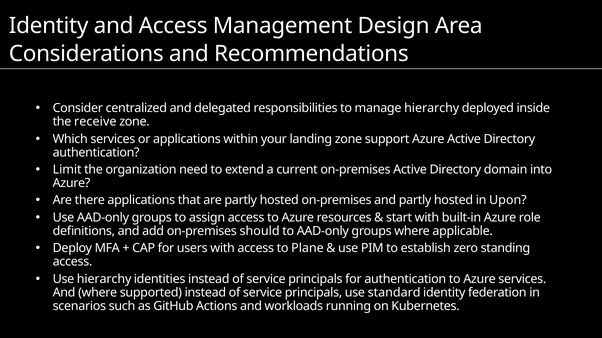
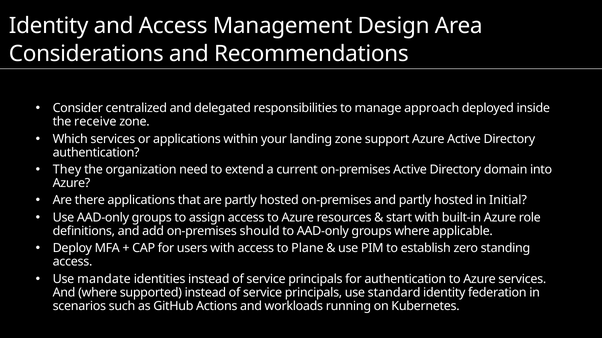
manage hierarchy: hierarchy -> approach
Limit: Limit -> They
Upon: Upon -> Initial
Use hierarchy: hierarchy -> mandate
